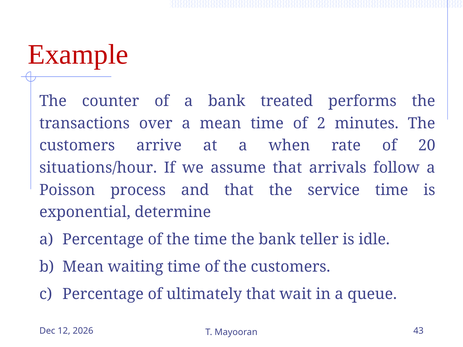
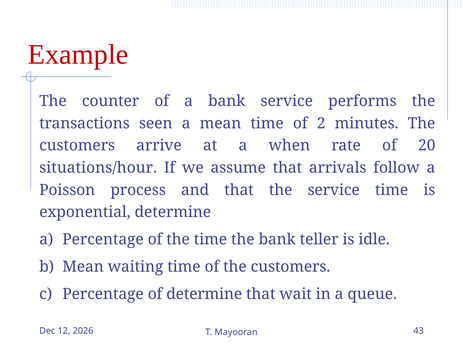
bank treated: treated -> service
over: over -> seen
of ultimately: ultimately -> determine
